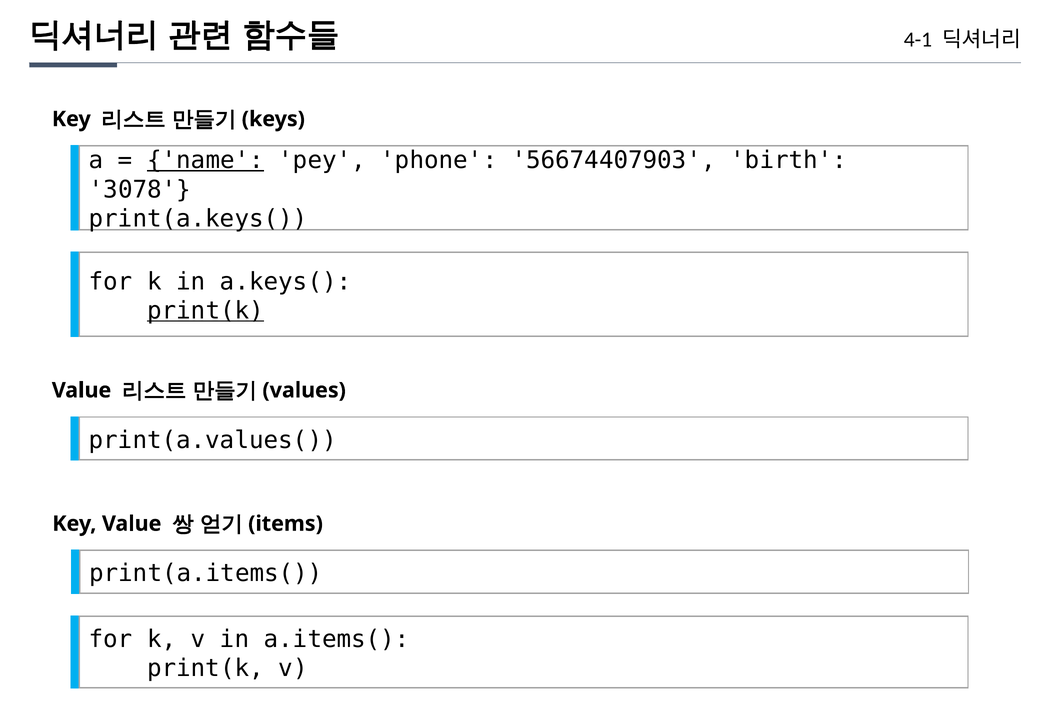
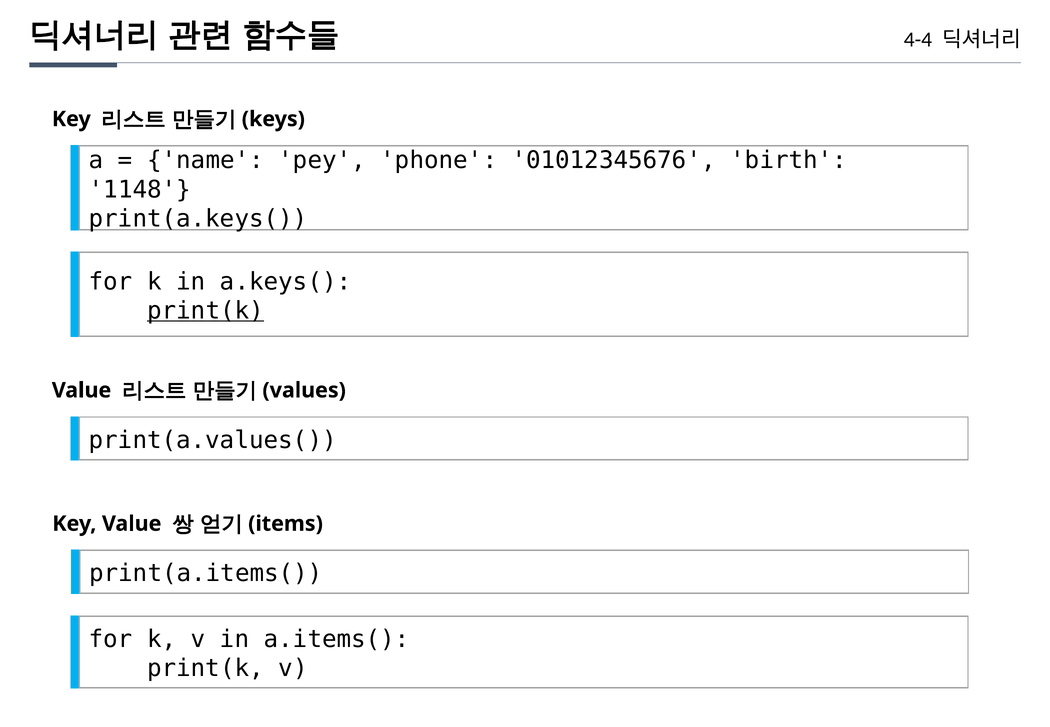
4-1: 4-1 -> 4-4
name underline: present -> none
56674407903: 56674407903 -> 01012345676
3078: 3078 -> 1148
